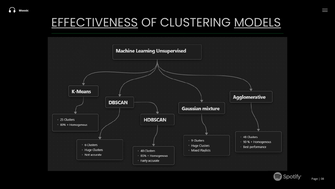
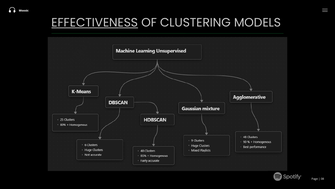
MODELS underline: present -> none
